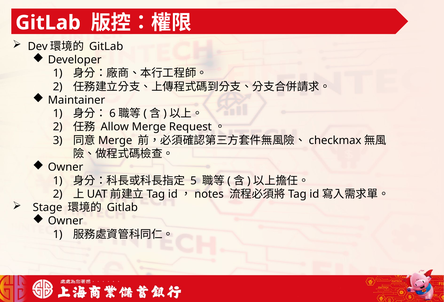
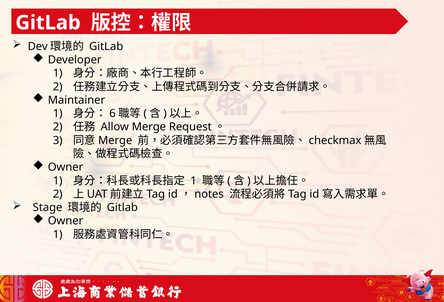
5 at (193, 181): 5 -> 1
